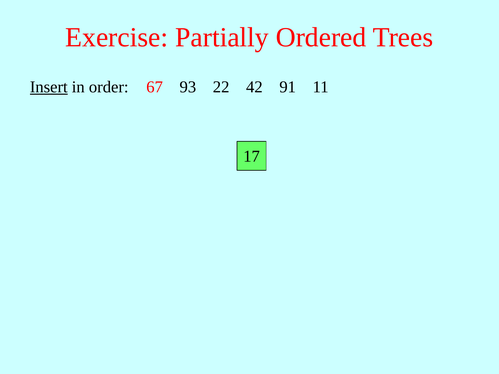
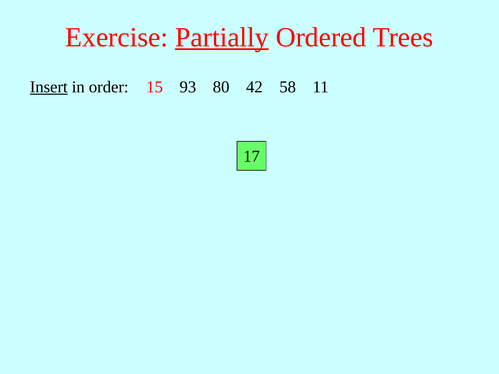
Partially underline: none -> present
67: 67 -> 15
22: 22 -> 80
91: 91 -> 58
